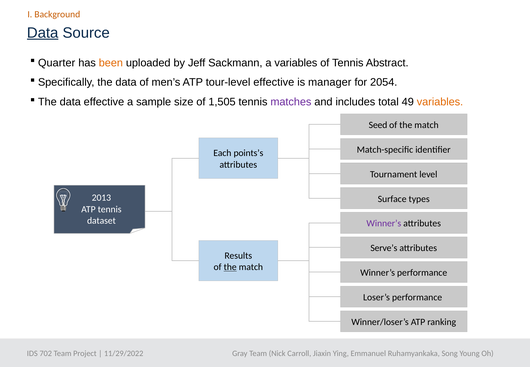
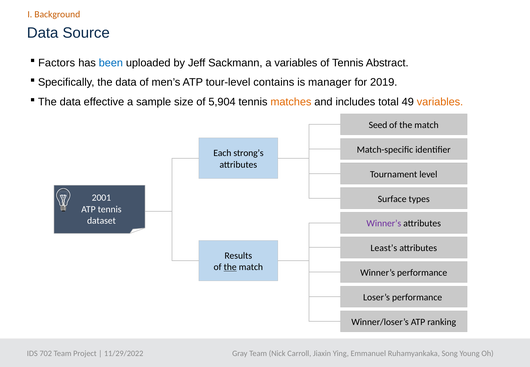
Data at (43, 33) underline: present -> none
Quarter: Quarter -> Factors
been colour: orange -> blue
tour-level effective: effective -> contains
2054: 2054 -> 2019
1,505: 1,505 -> 5,904
matches colour: purple -> orange
points’s: points’s -> strong’s
2013: 2013 -> 2001
Serve’s: Serve’s -> Least’s
